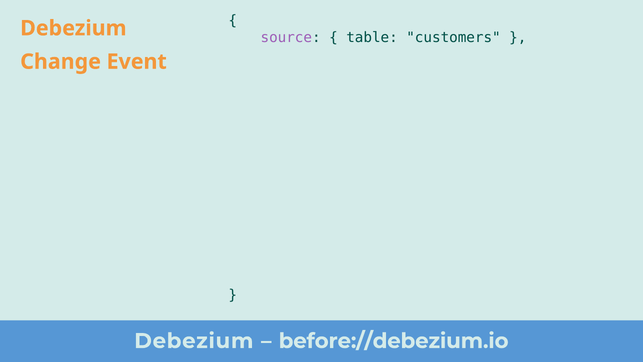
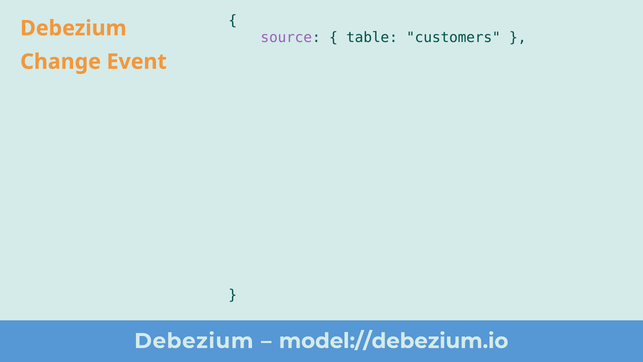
before://debezium.io: before://debezium.io -> model://debezium.io
